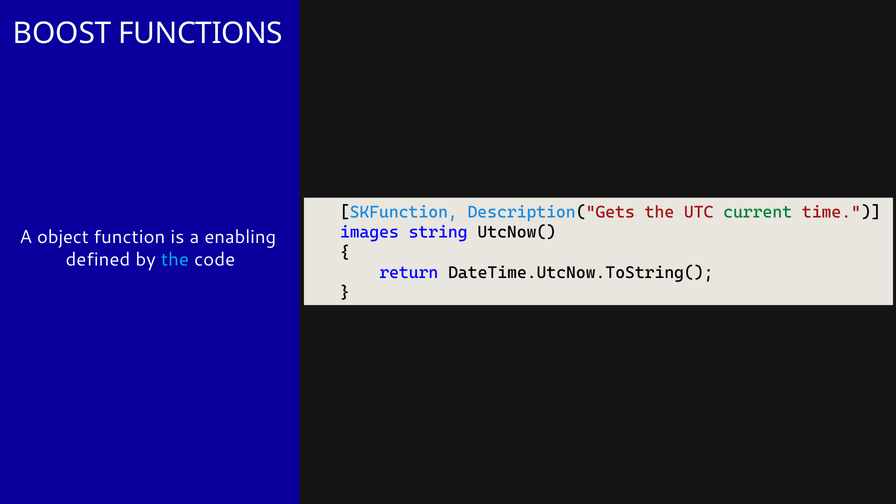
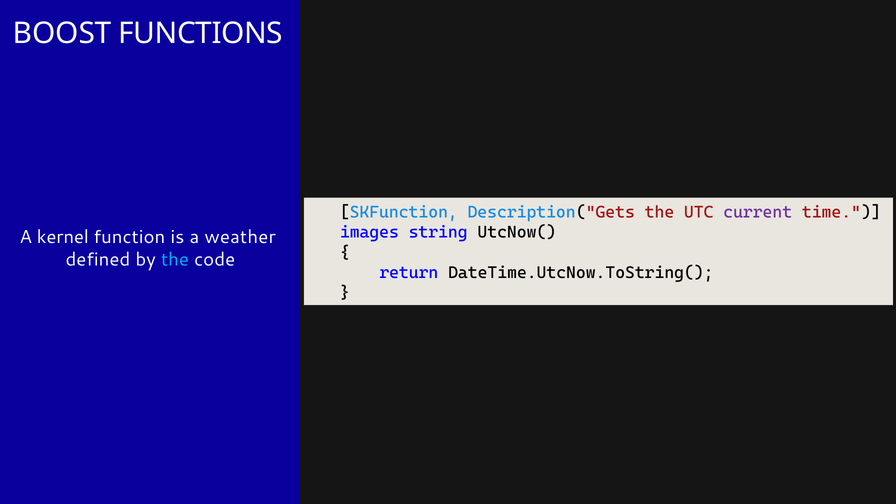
current colour: green -> purple
object: object -> kernel
enabling: enabling -> weather
